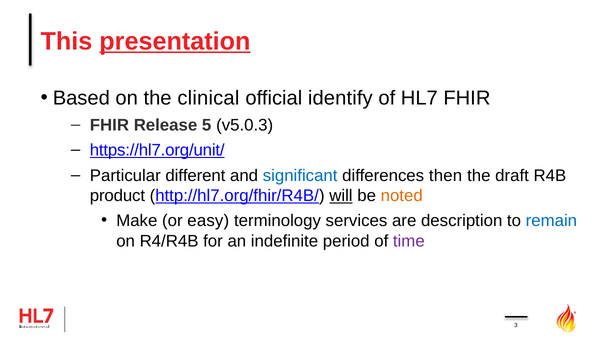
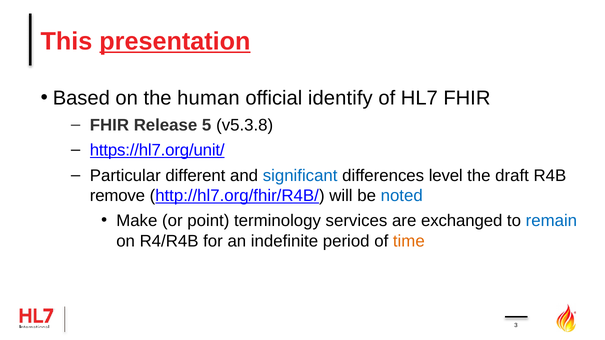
clinical: clinical -> human
v5.0.3: v5.0.3 -> v5.3.8
then: then -> level
product: product -> remove
will underline: present -> none
noted colour: orange -> blue
easy: easy -> point
description: description -> exchanged
time colour: purple -> orange
